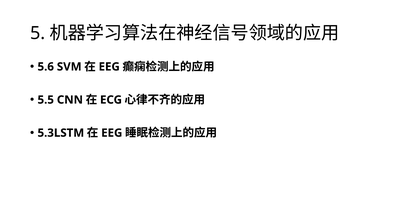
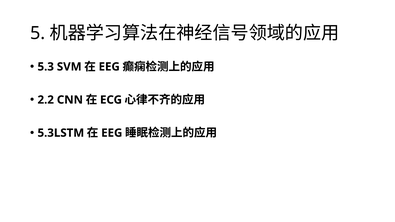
5.6: 5.6 -> 5.3
5.5: 5.5 -> 2.2
